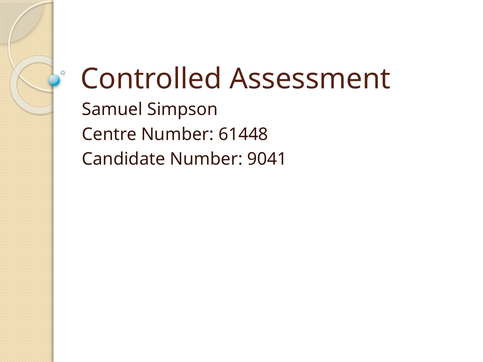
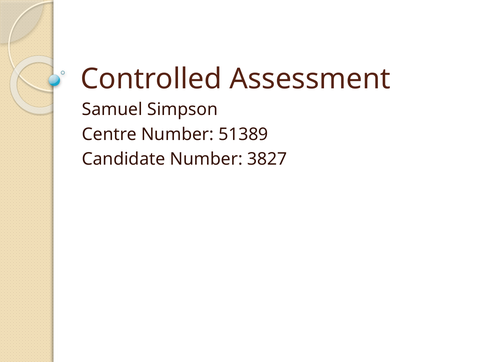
61448: 61448 -> 51389
9041: 9041 -> 3827
